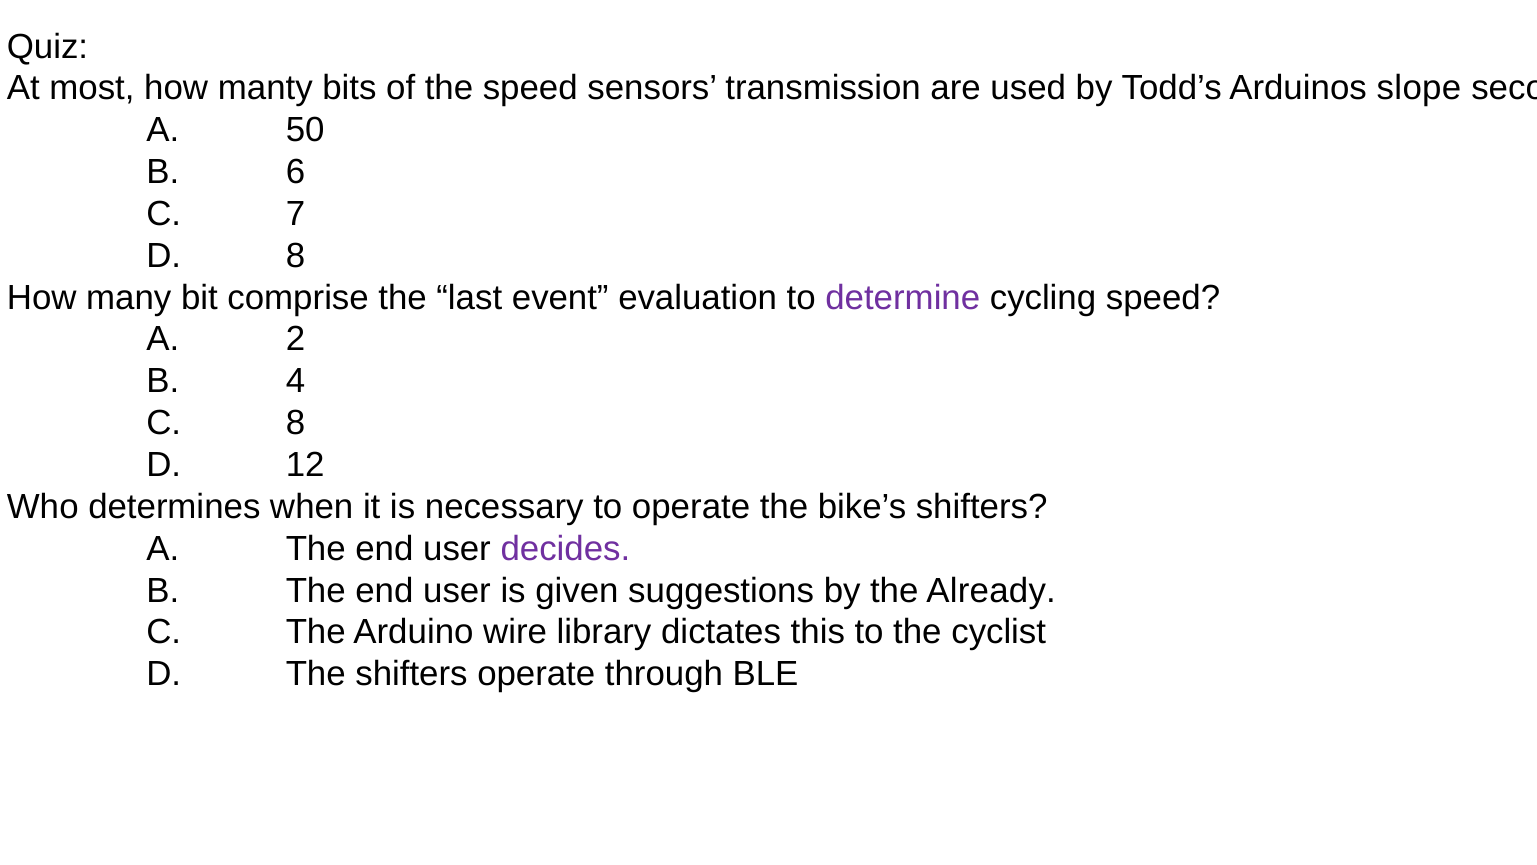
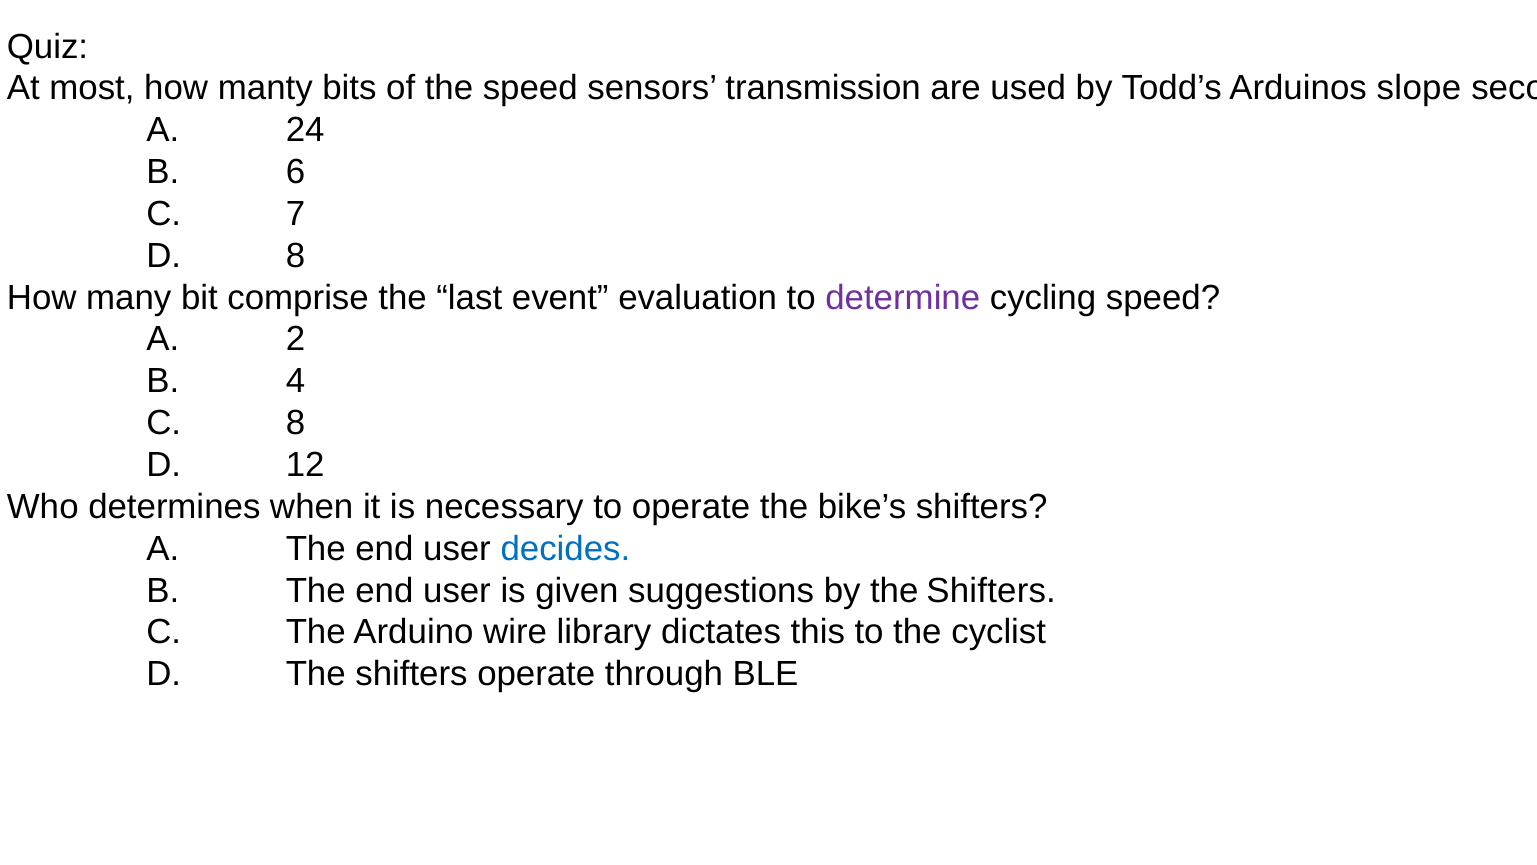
50: 50 -> 24
decides colour: purple -> blue
by the Already: Already -> Shifters
